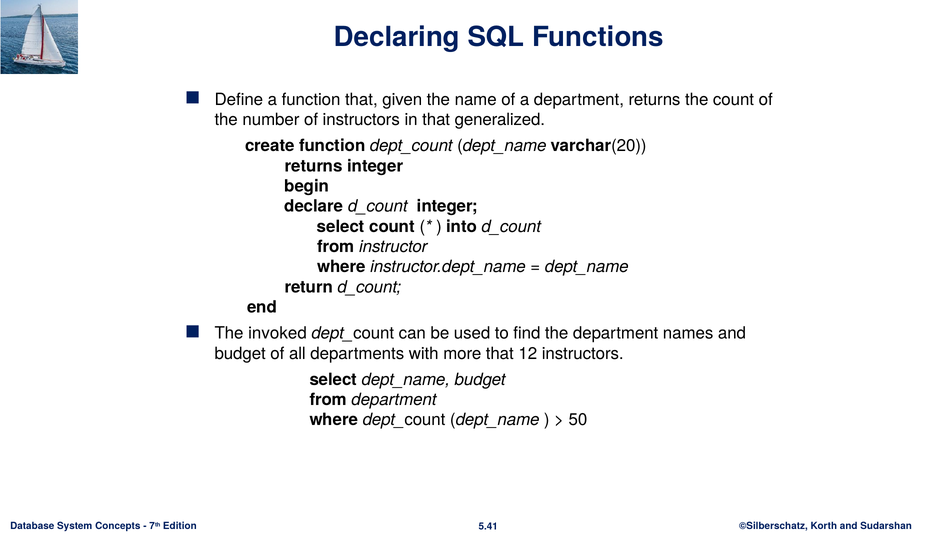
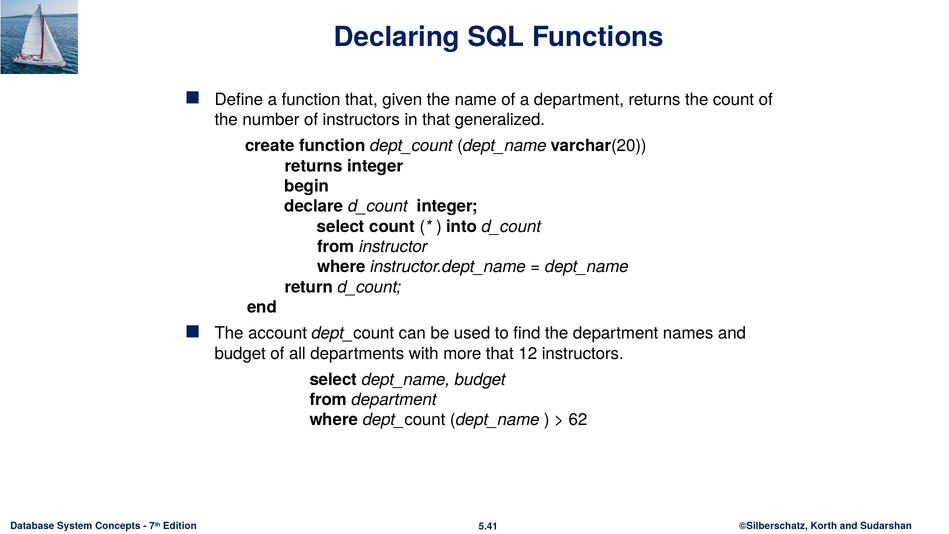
invoked: invoked -> account
50: 50 -> 62
